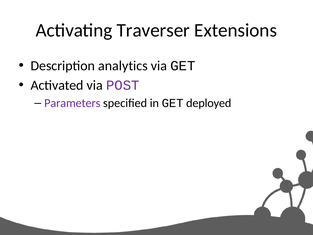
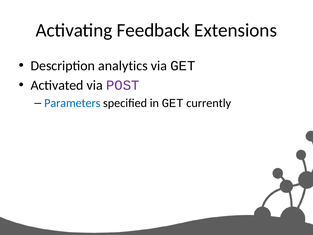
Traverser: Traverser -> Feedback
Parameters colour: purple -> blue
deployed: deployed -> currently
